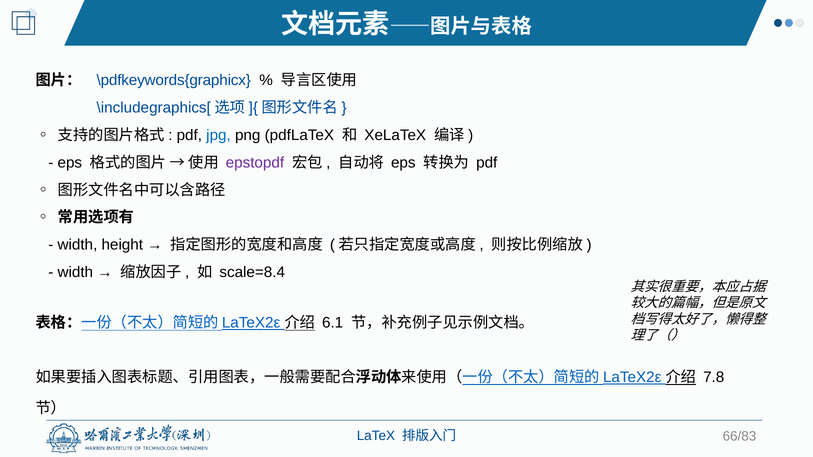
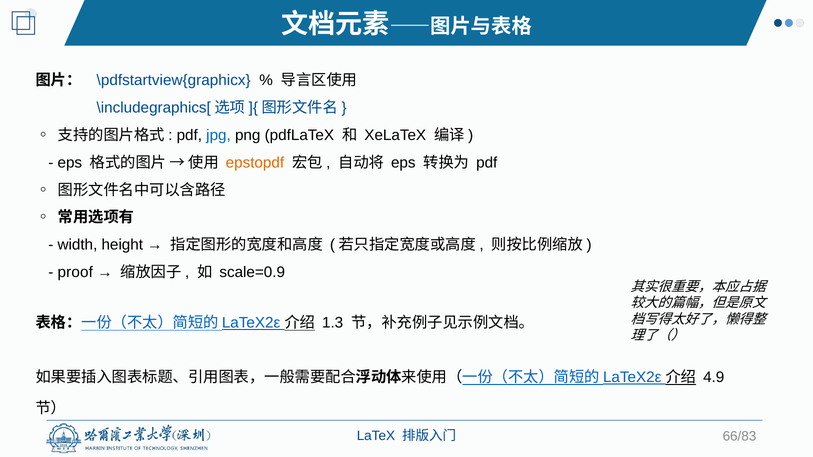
\pdfkeywords{graphicx: \pdfkeywords{graphicx -> \pdfstartview{graphicx
epstopdf colour: purple -> orange
width at (75, 272): width -> proof
scale=8.4: scale=8.4 -> scale=0.9
6.1: 6.1 -> 1.3
7.8: 7.8 -> 4.9
